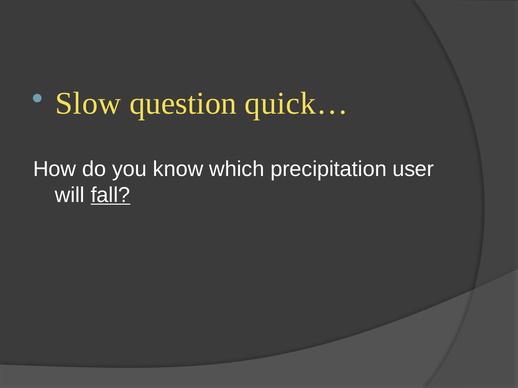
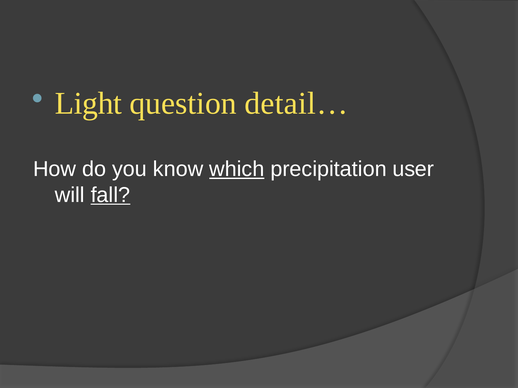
Slow: Slow -> Light
quick…: quick… -> detail…
which underline: none -> present
